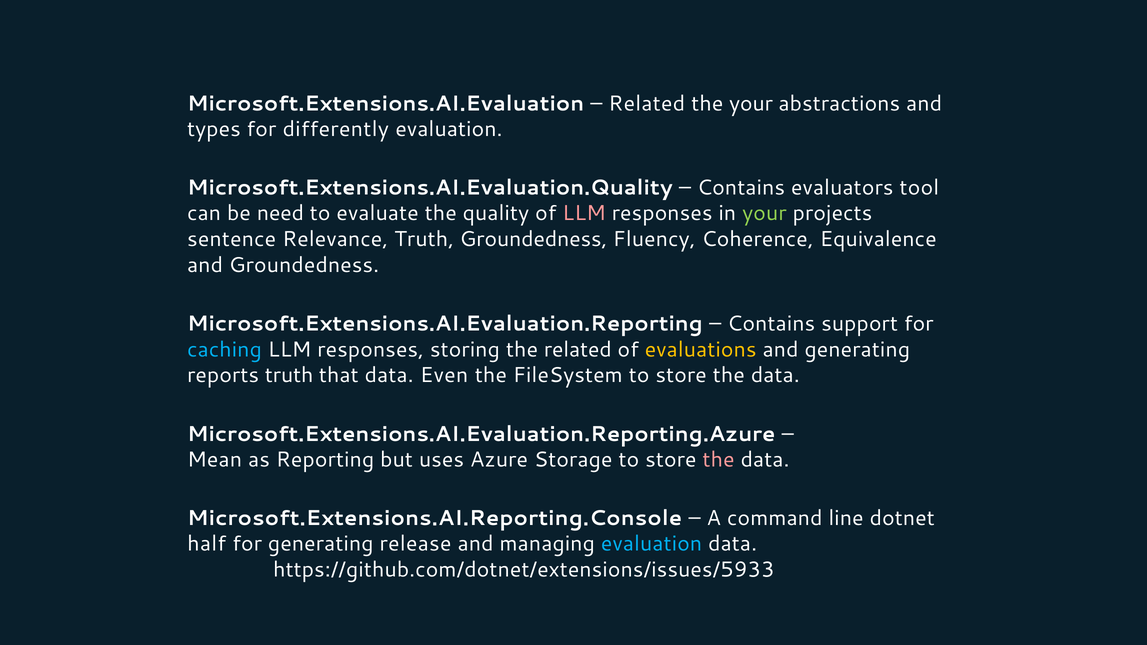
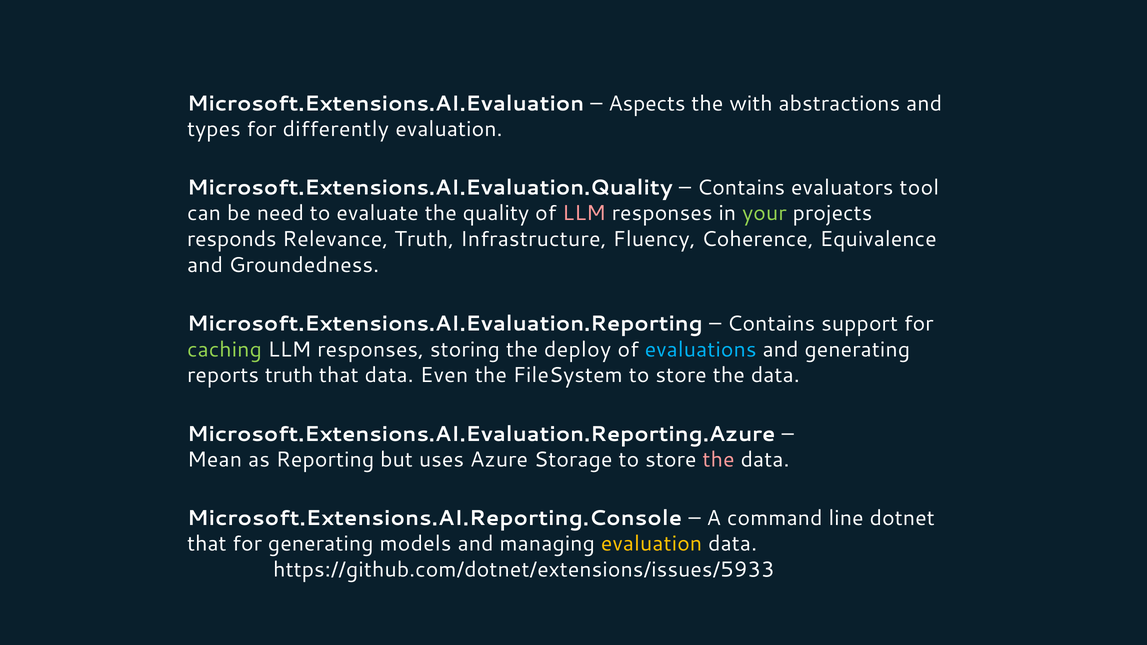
Related at (647, 103): Related -> Aspects
the your: your -> with
sentence: sentence -> responds
Truth Groundedness: Groundedness -> Infrastructure
caching colour: light blue -> light green
the related: related -> deploy
evaluations colour: yellow -> light blue
half at (207, 544): half -> that
release: release -> models
evaluation at (652, 544) colour: light blue -> yellow
